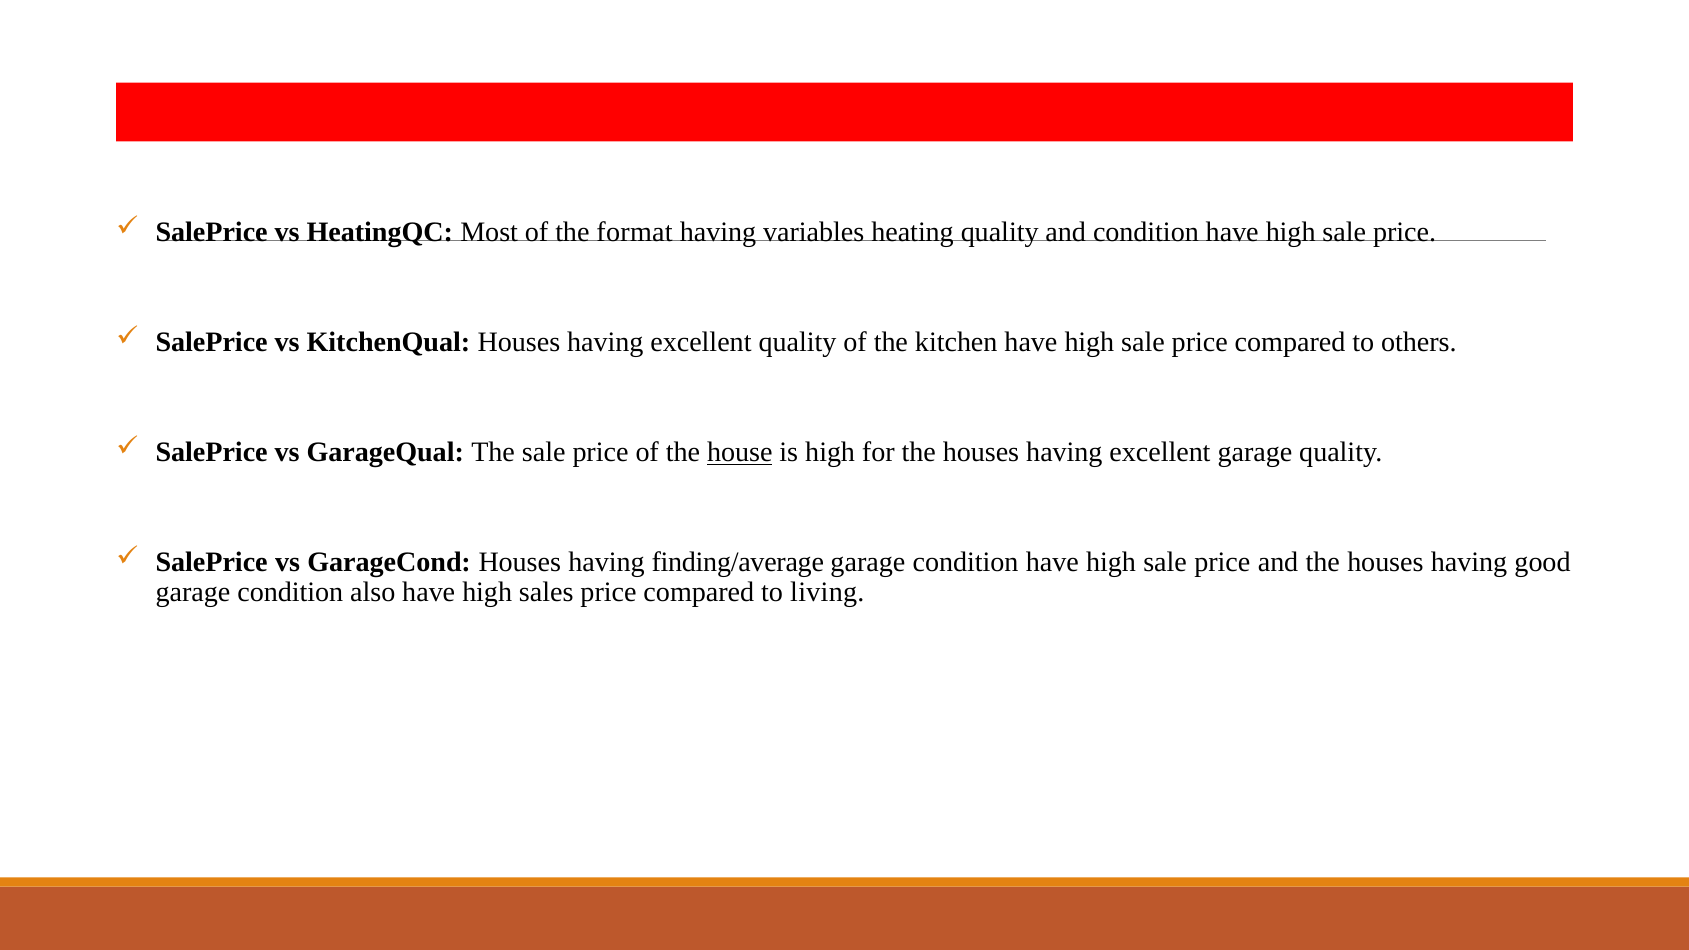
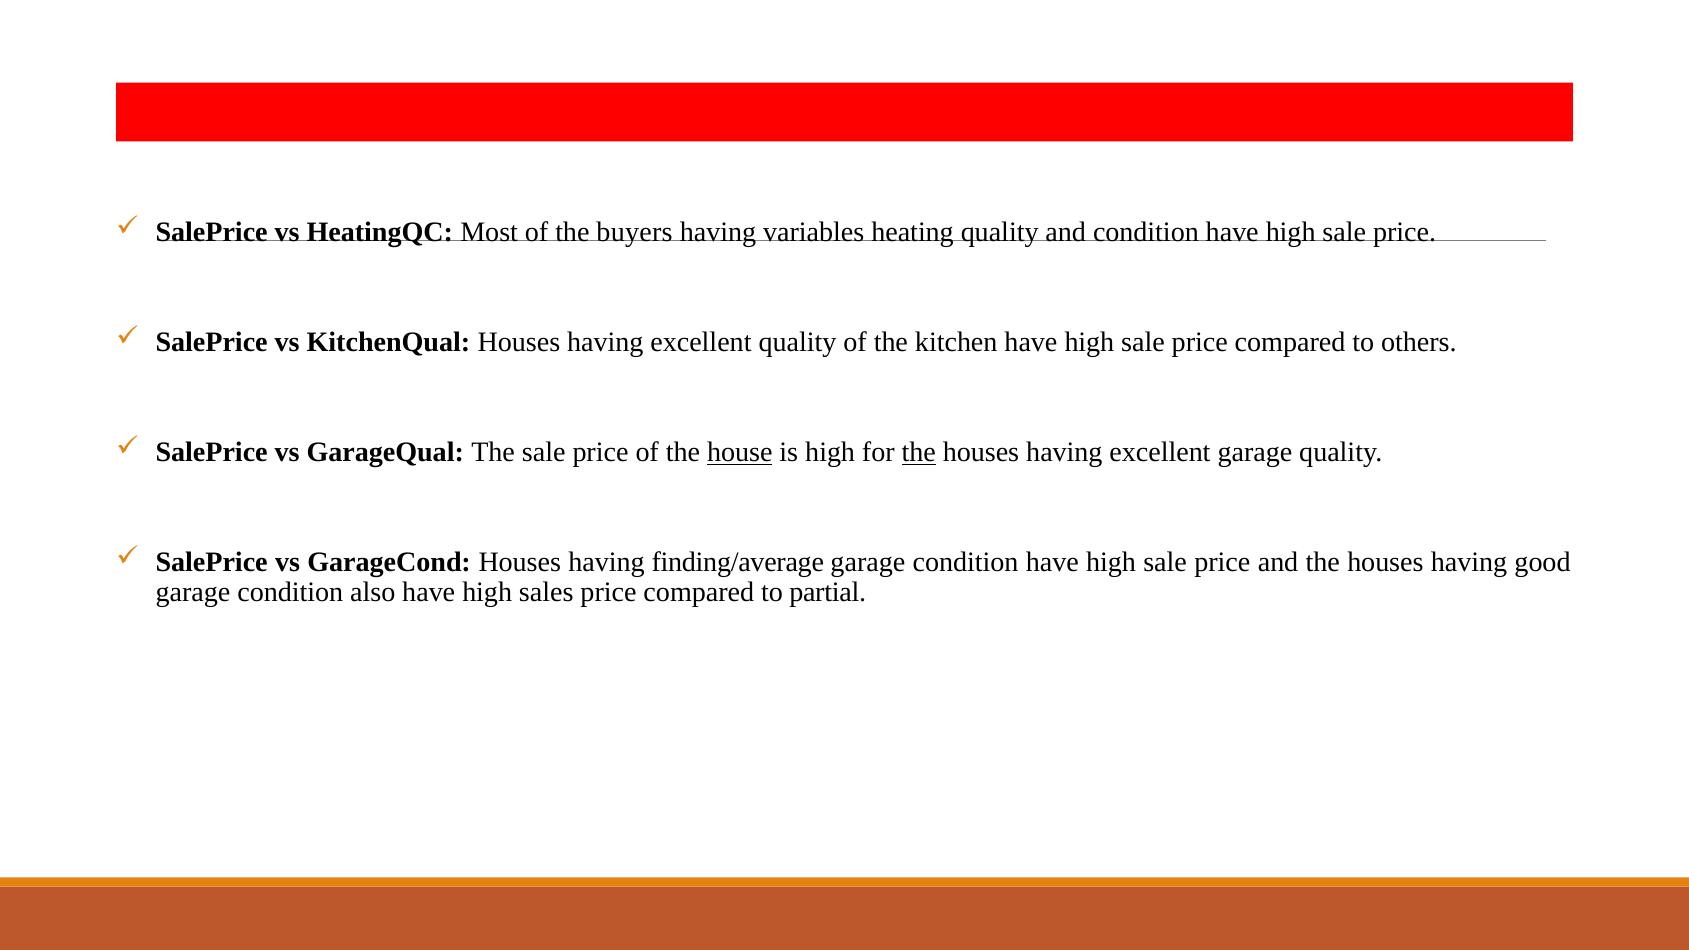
format: format -> buyers
the at (919, 452) underline: none -> present
living: living -> partial
